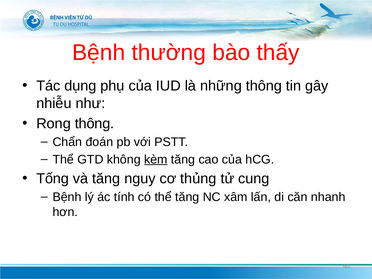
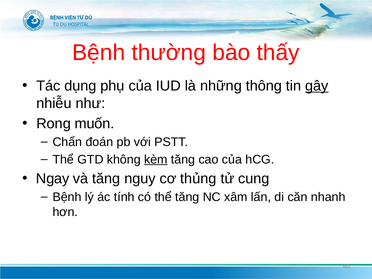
gây underline: none -> present
Rong thông: thông -> muốn
Tống: Tống -> Ngay
